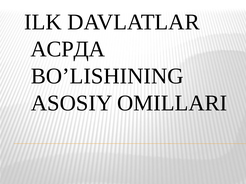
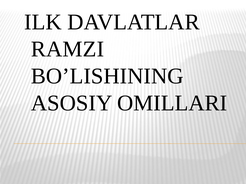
АСРДА: АСРДА -> RAMZI
